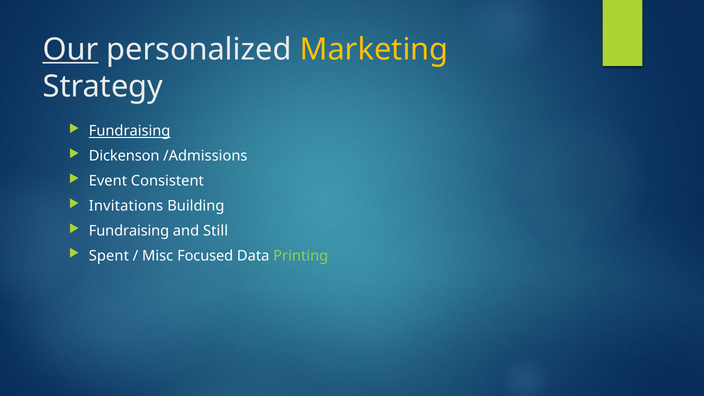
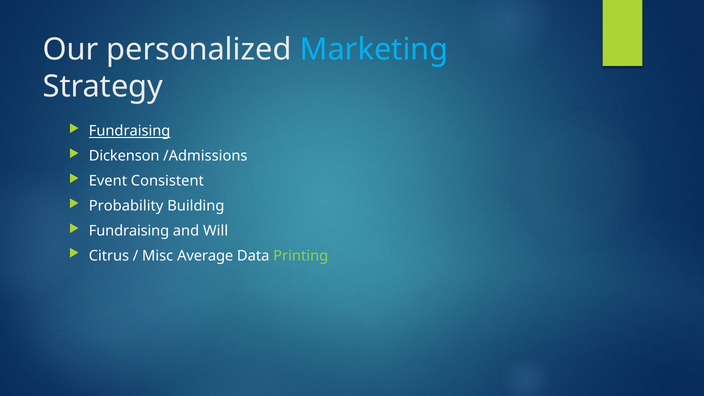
Our underline: present -> none
Marketing colour: yellow -> light blue
Invitations: Invitations -> Probability
Still: Still -> Will
Spent: Spent -> Citrus
Focused: Focused -> Average
